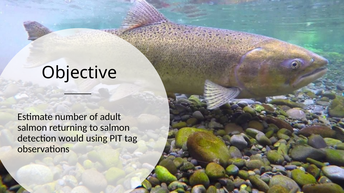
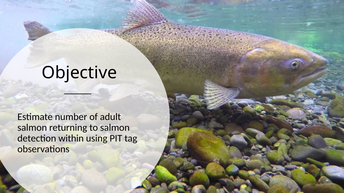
would: would -> within
